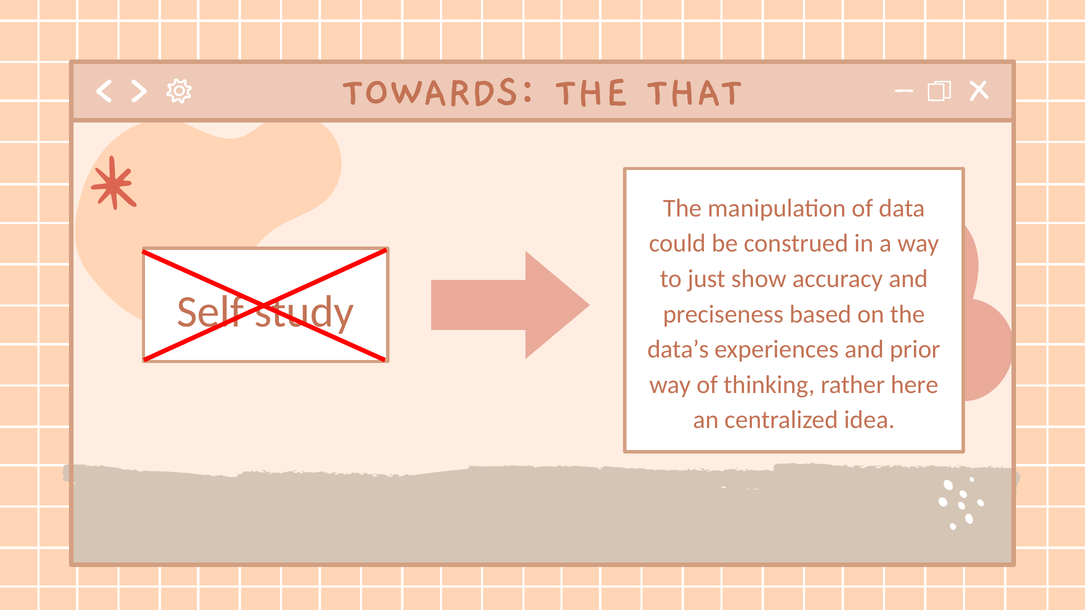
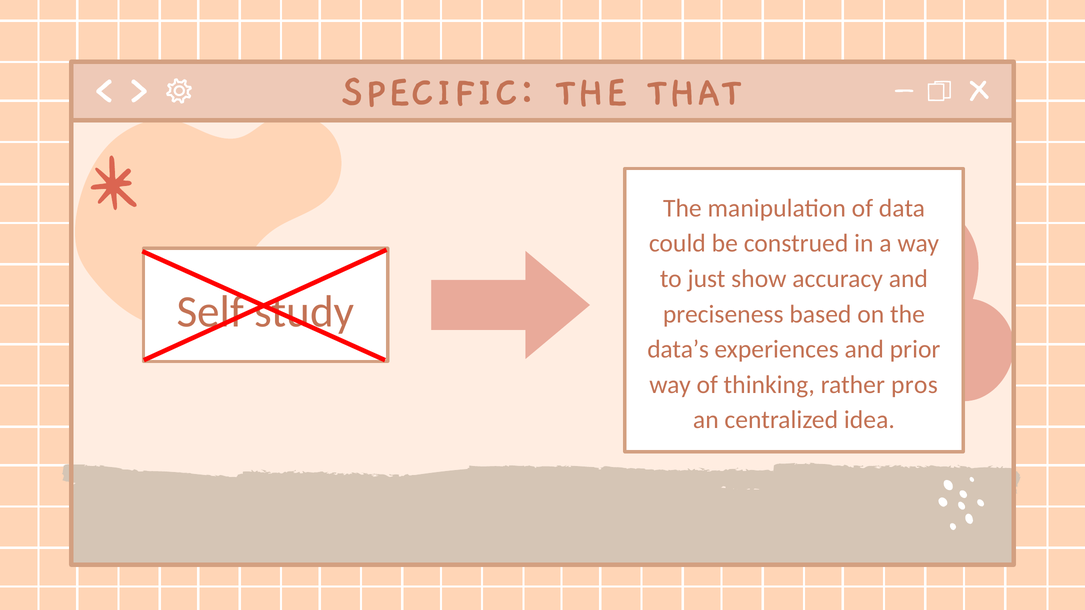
TOWARDS: TOWARDS -> SPECIFIC
here: here -> pros
